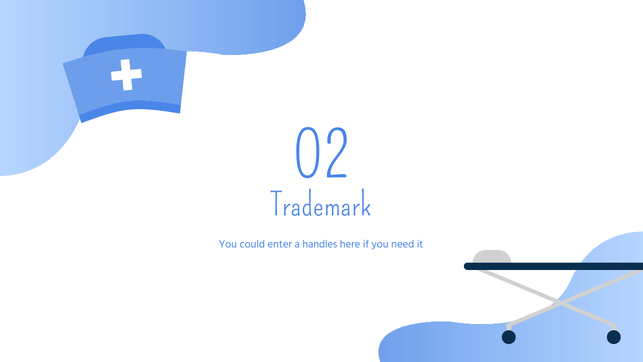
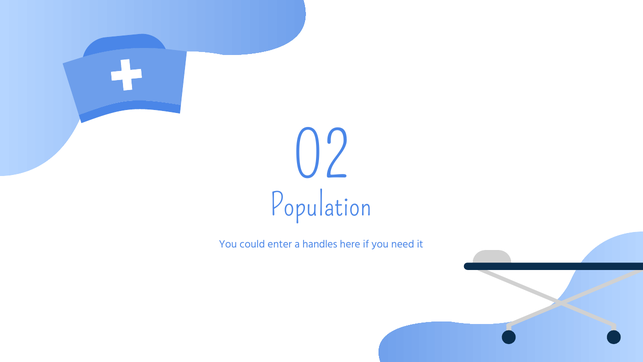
Trademark: Trademark -> Population
